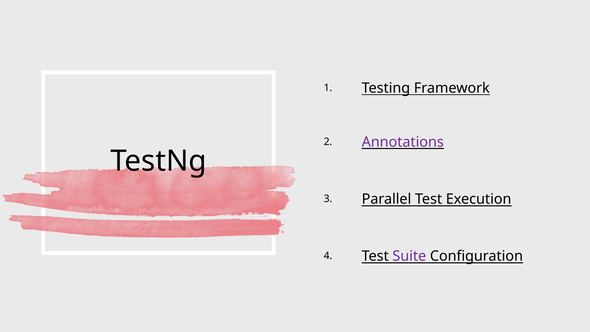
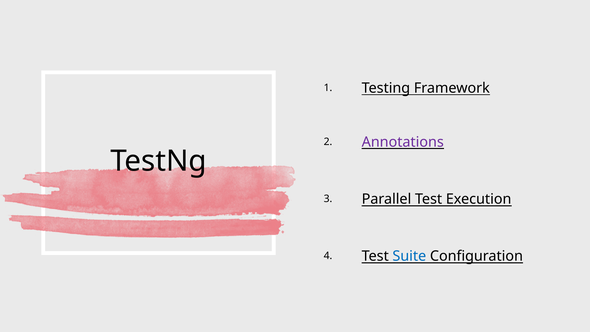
Suite colour: purple -> blue
